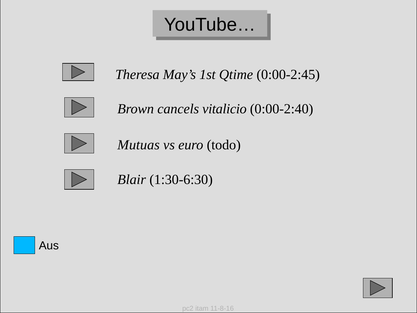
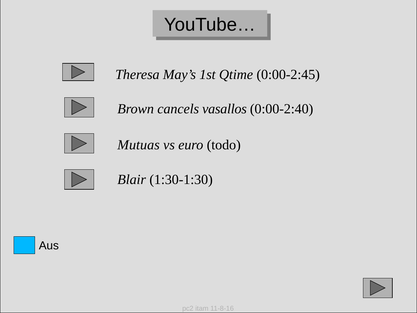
vitalicio: vitalicio -> vasallos
1:30-6:30: 1:30-6:30 -> 1:30-1:30
